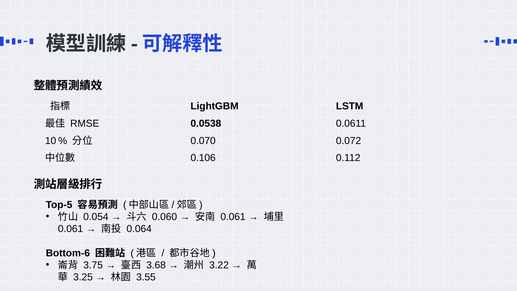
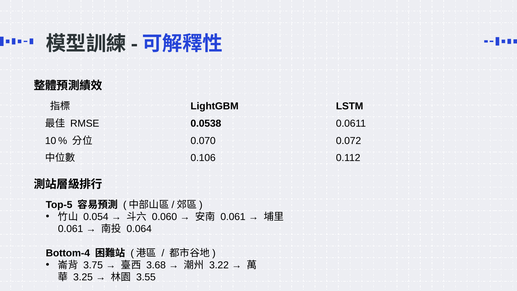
Bottom‑6: Bottom‑6 -> Bottom‑4
